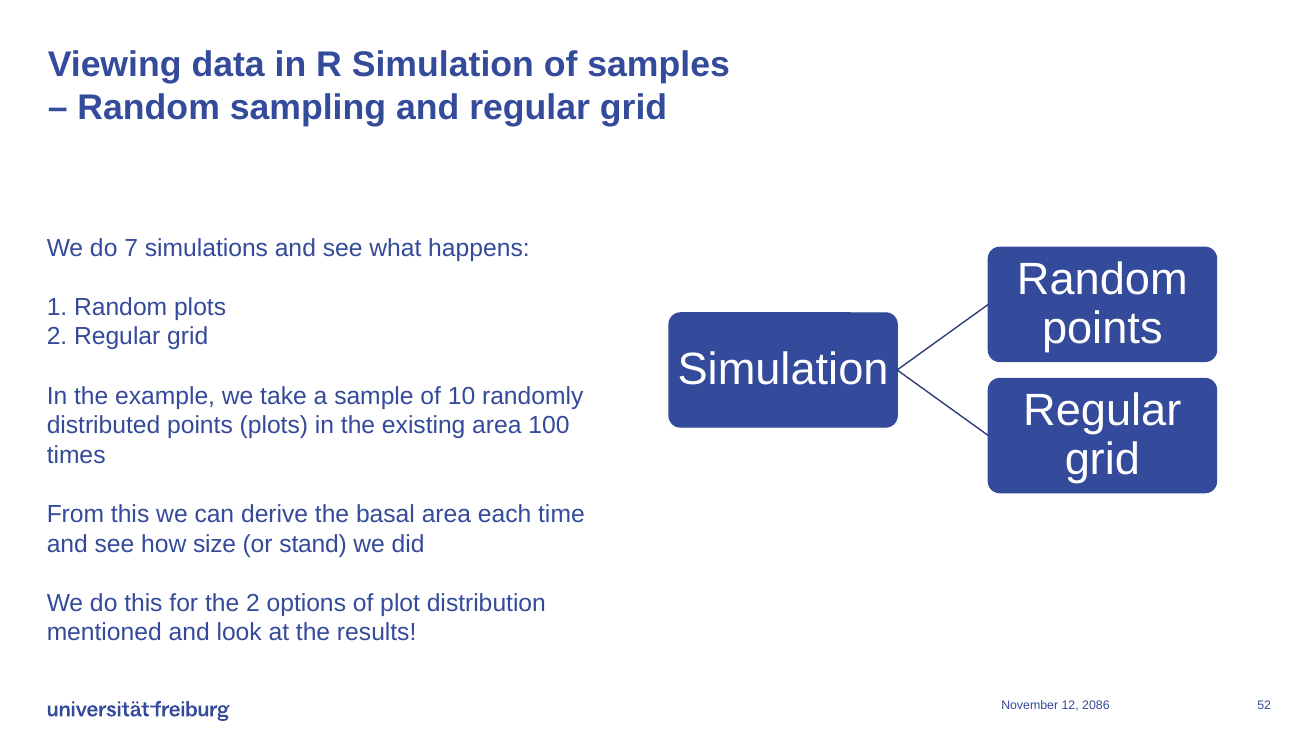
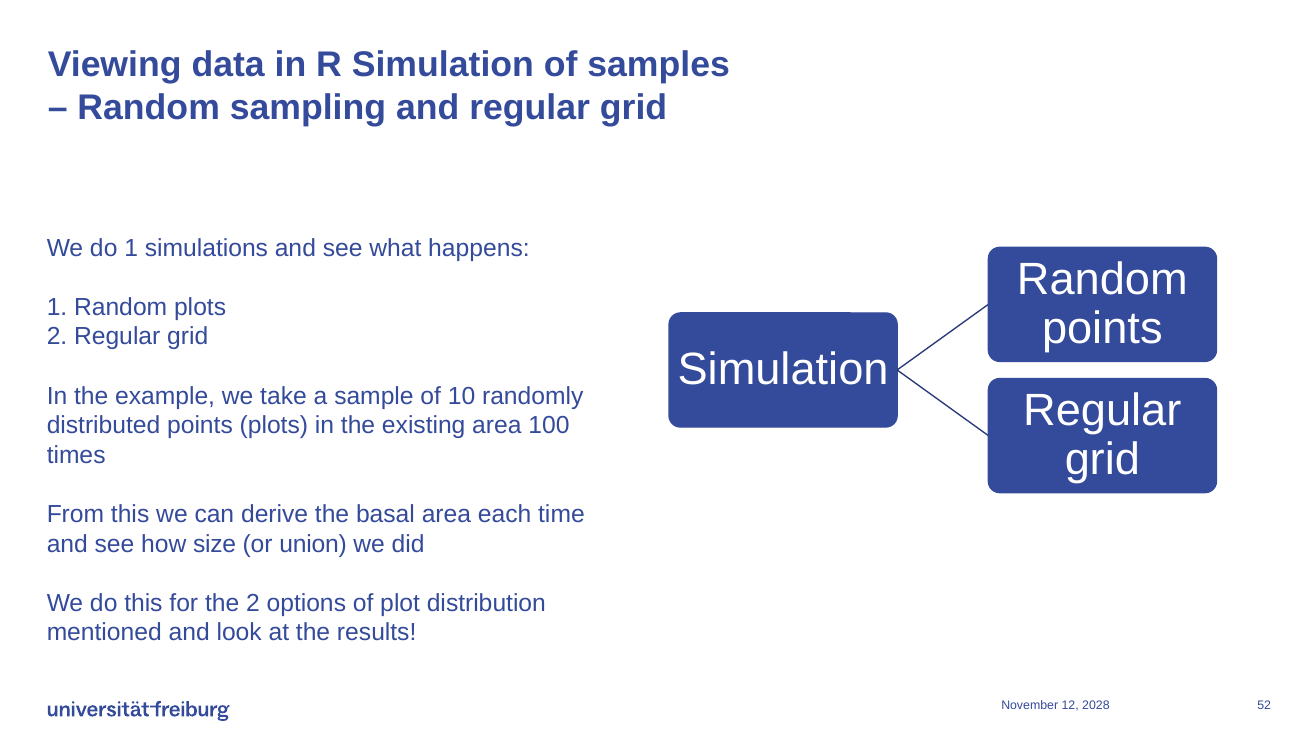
do 7: 7 -> 1
stand: stand -> union
2086: 2086 -> 2028
